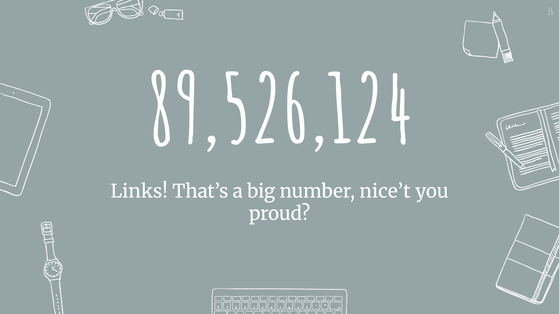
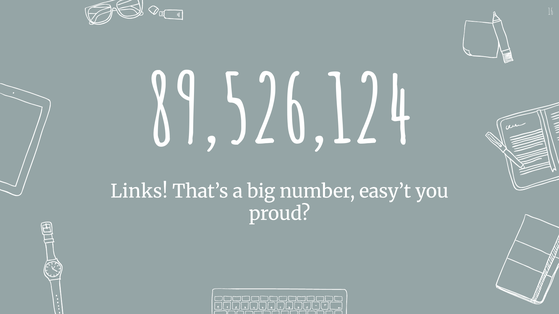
nice’t: nice’t -> easy’t
